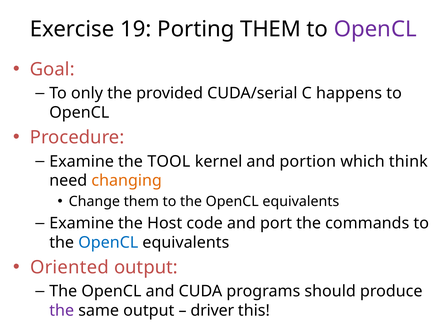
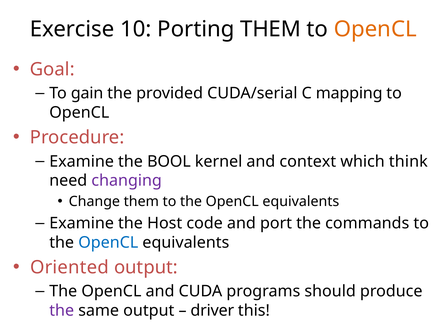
19: 19 -> 10
OpenCL at (375, 29) colour: purple -> orange
only: only -> gain
happens: happens -> mapping
TOOL: TOOL -> BOOL
portion: portion -> context
changing colour: orange -> purple
